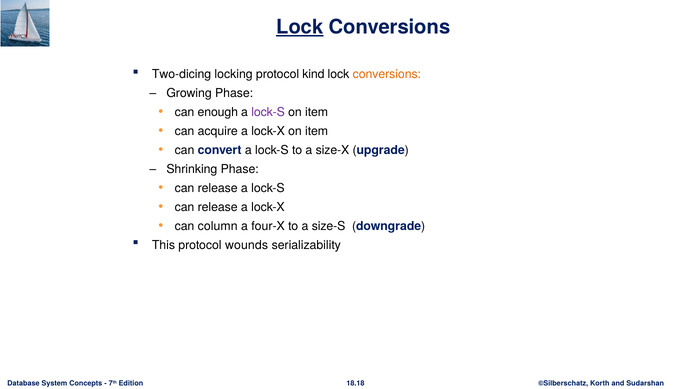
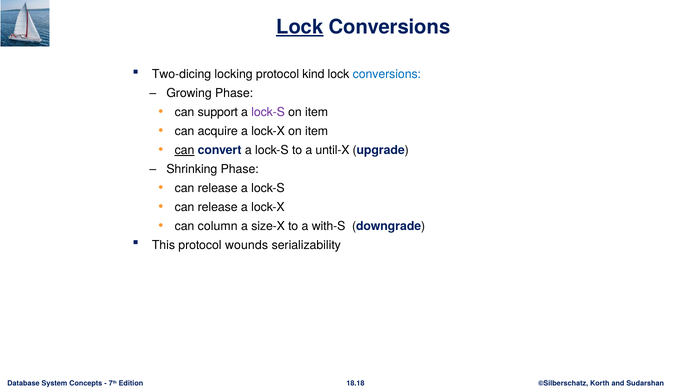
conversions at (387, 74) colour: orange -> blue
enough: enough -> support
can at (185, 150) underline: none -> present
size-X: size-X -> until-X
four-X: four-X -> size-X
size-S: size-S -> with-S
